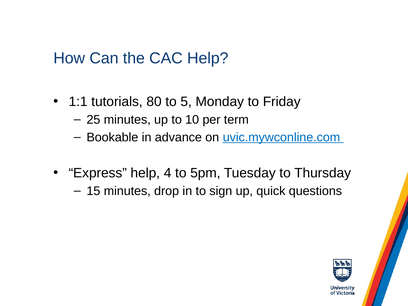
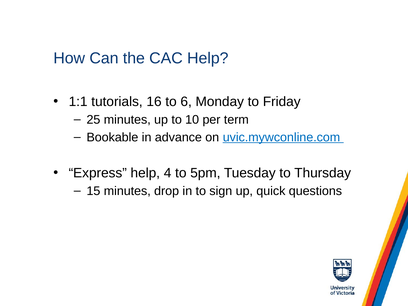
80: 80 -> 16
5: 5 -> 6
